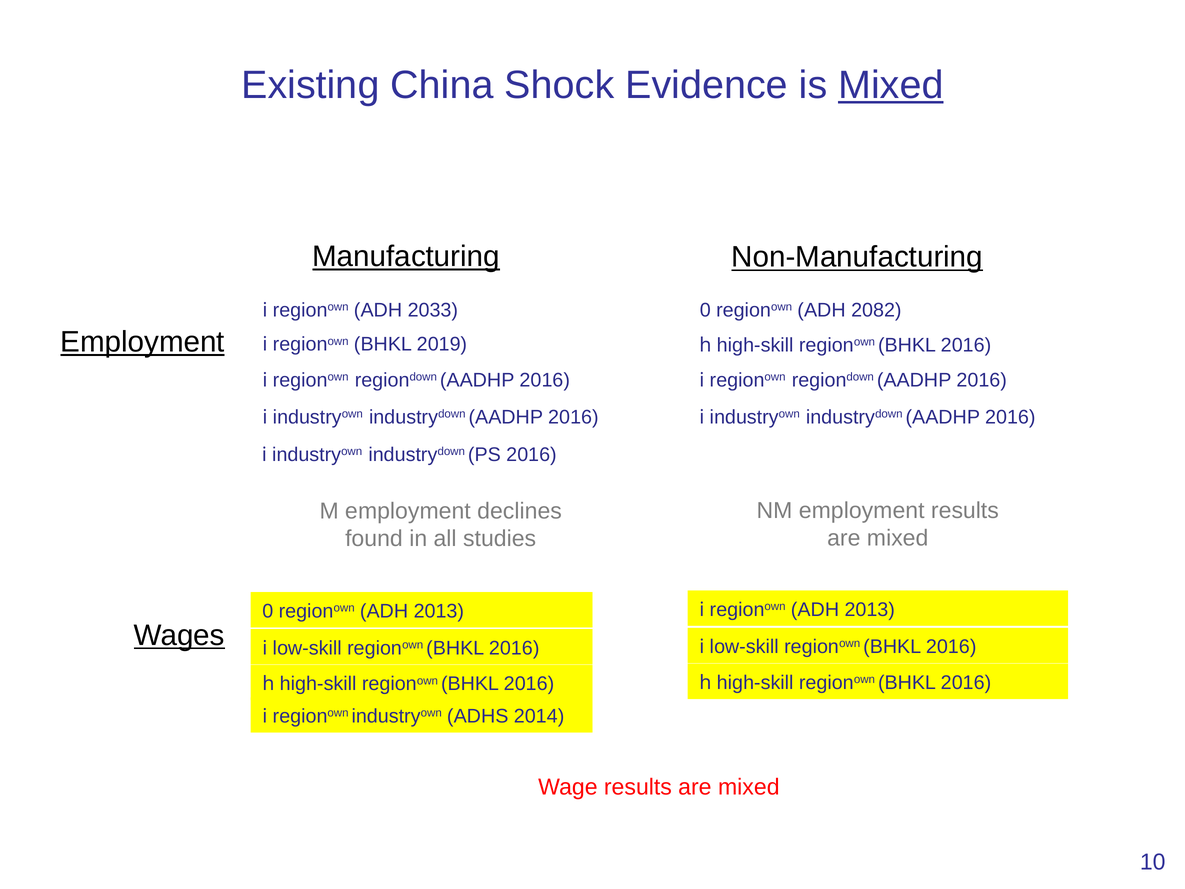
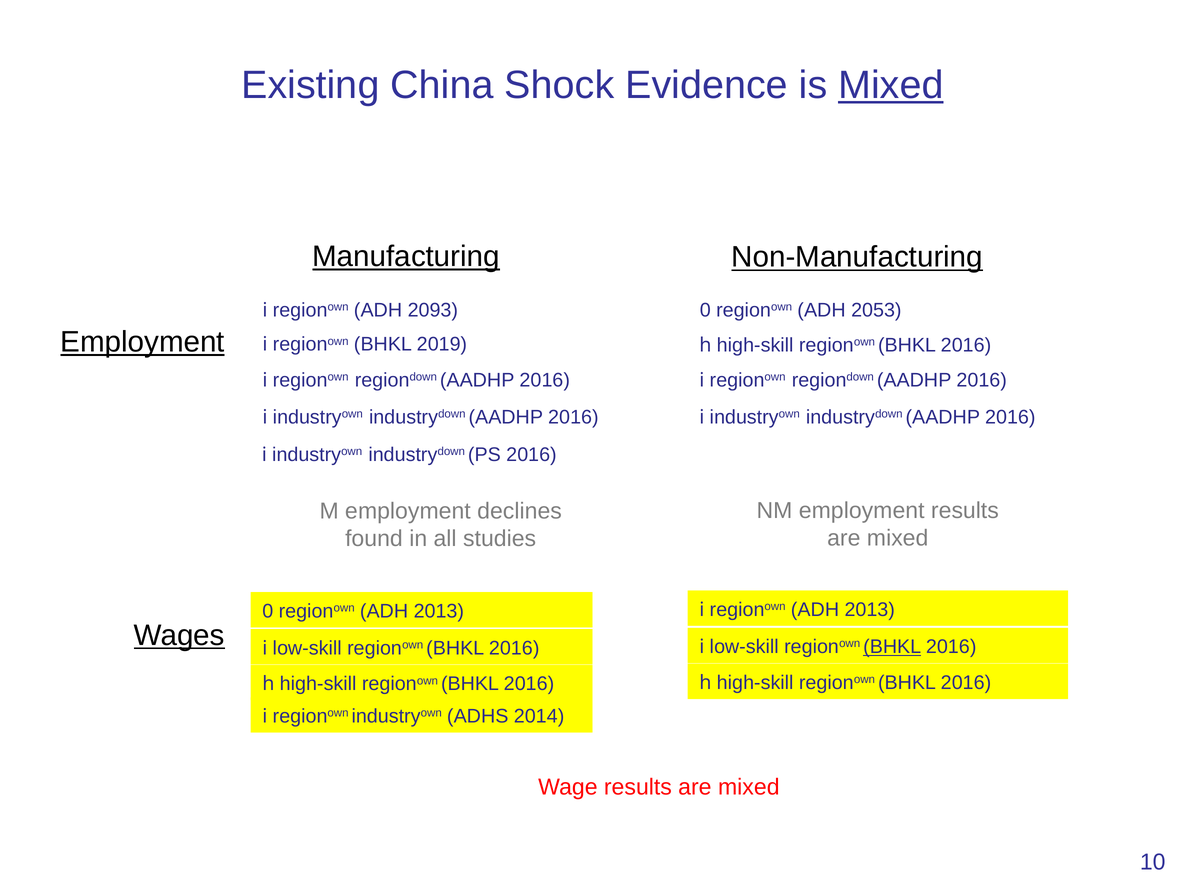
2082: 2082 -> 2053
2033: 2033 -> 2093
BHKL at (892, 647) underline: none -> present
